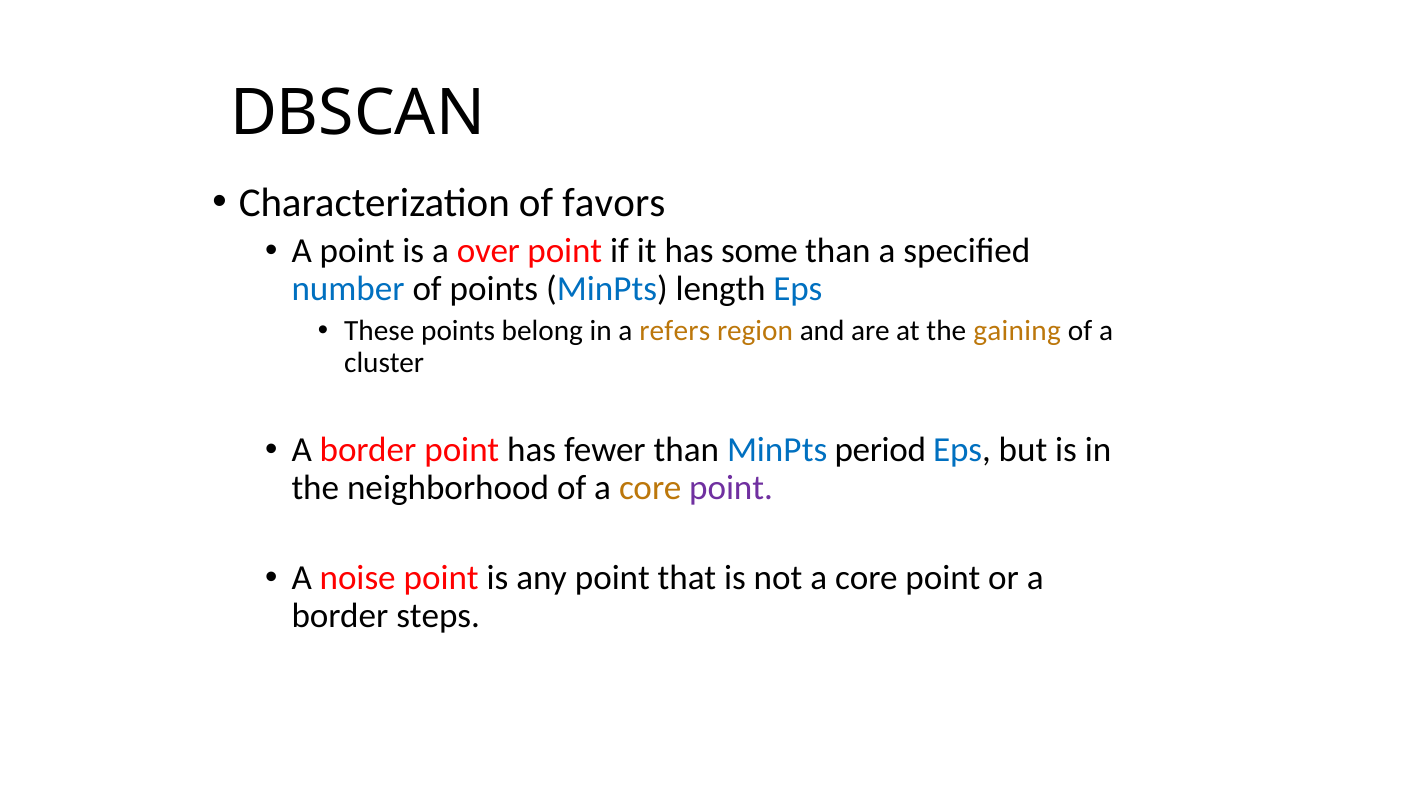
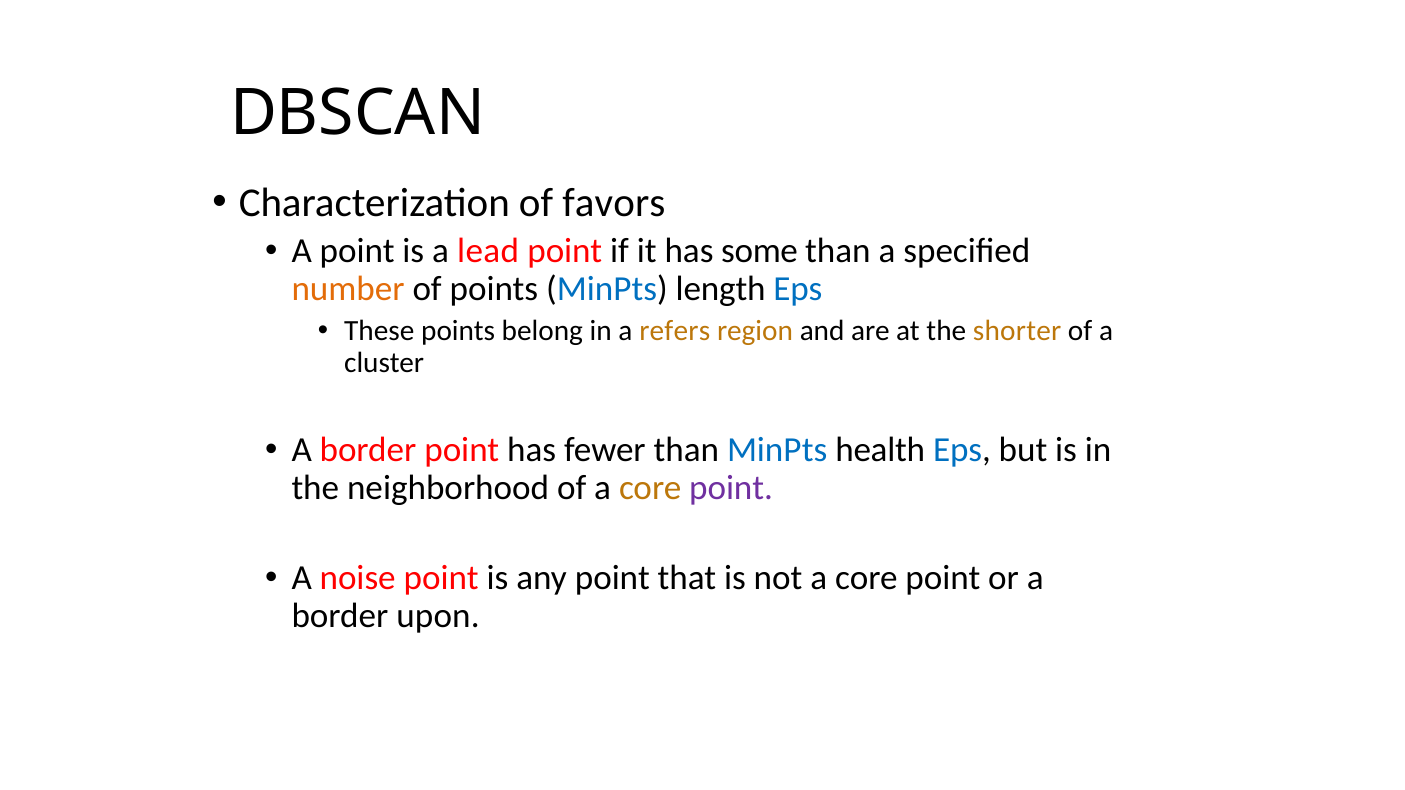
over: over -> lead
number colour: blue -> orange
gaining: gaining -> shorter
period: period -> health
steps: steps -> upon
